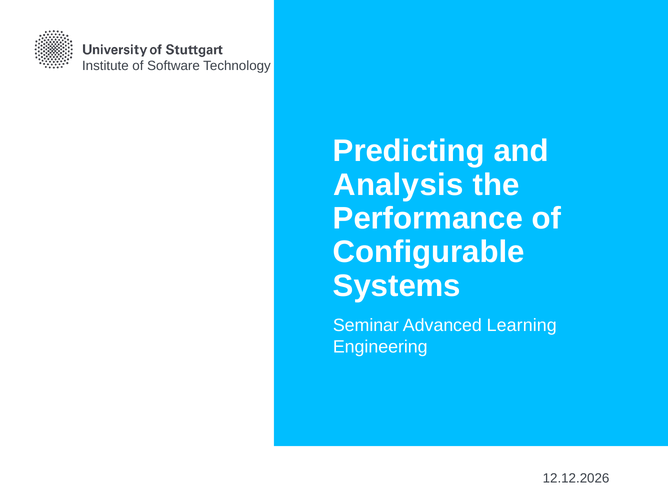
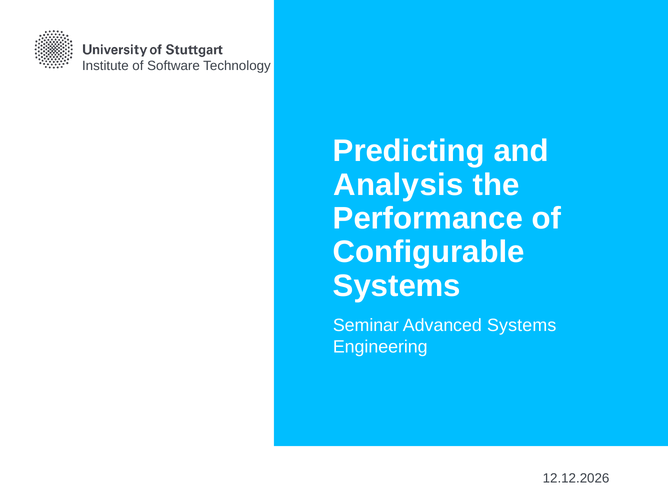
Learning at (522, 326): Learning -> Systems
